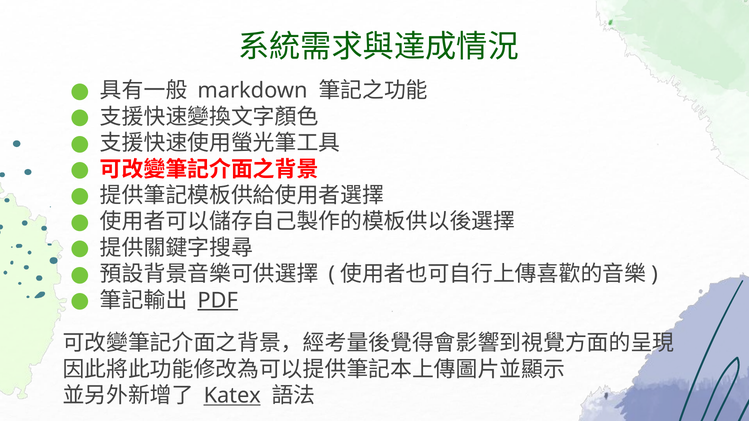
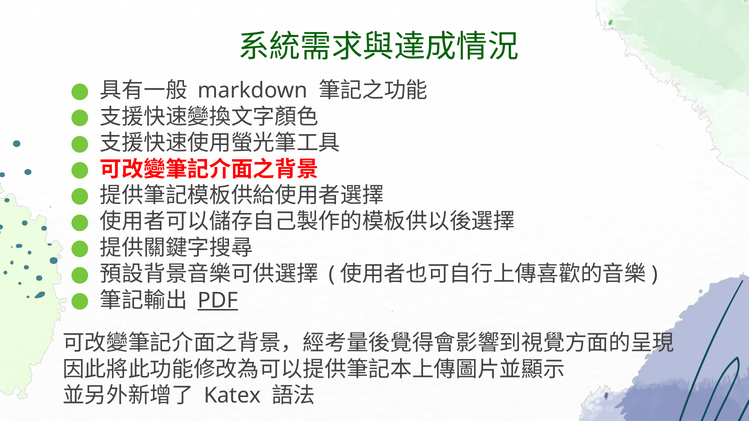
Katex underline: present -> none
